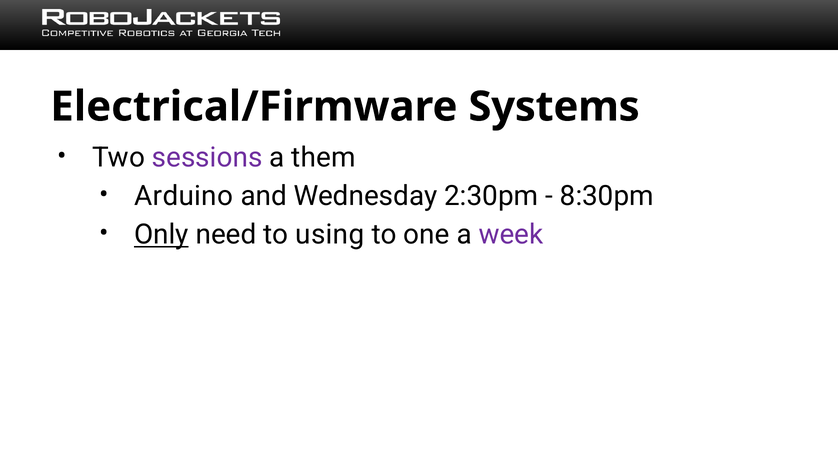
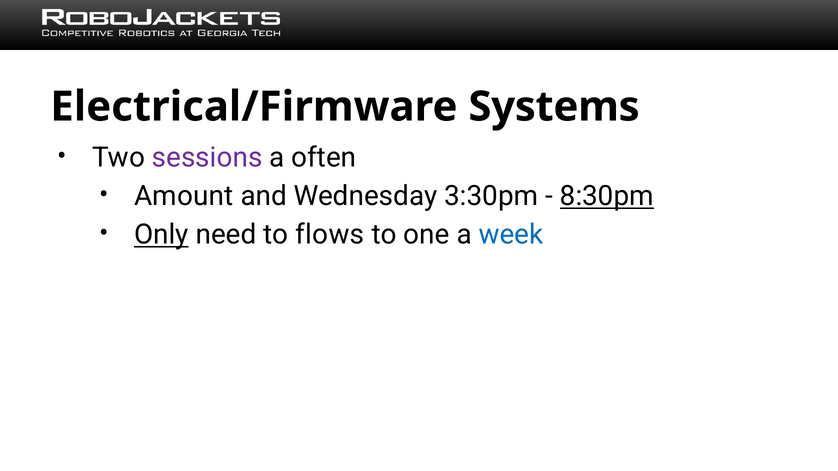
them: them -> often
Arduino: Arduino -> Amount
2:30pm: 2:30pm -> 3:30pm
8:30pm underline: none -> present
using: using -> flows
week colour: purple -> blue
